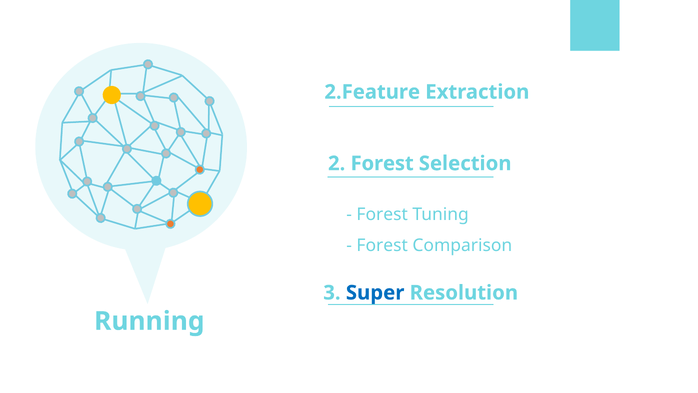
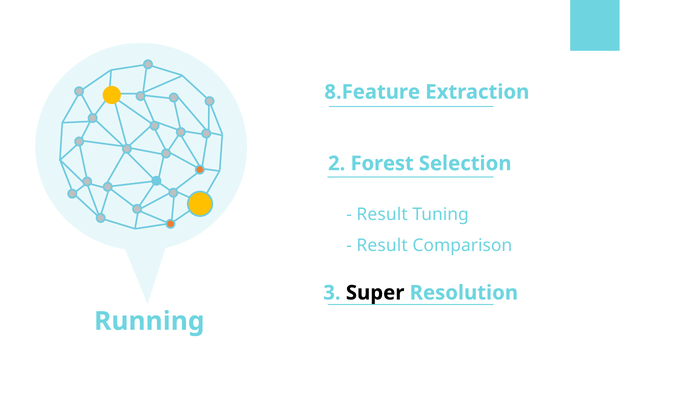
2.Feature: 2.Feature -> 8.Feature
Forest at (382, 214): Forest -> Result
Forest at (382, 245): Forest -> Result
Super colour: blue -> black
